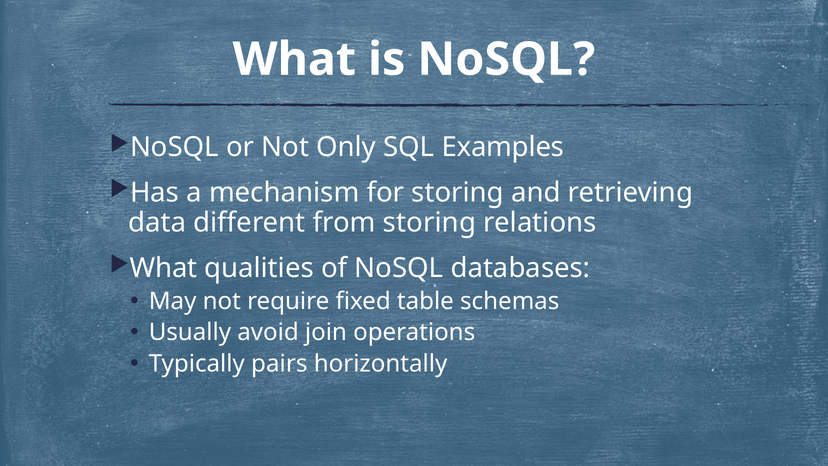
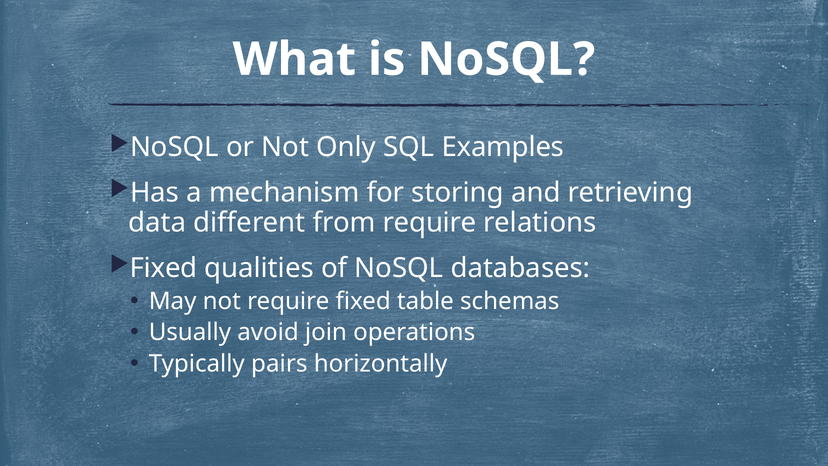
from storing: storing -> require
What at (164, 268): What -> Fixed
